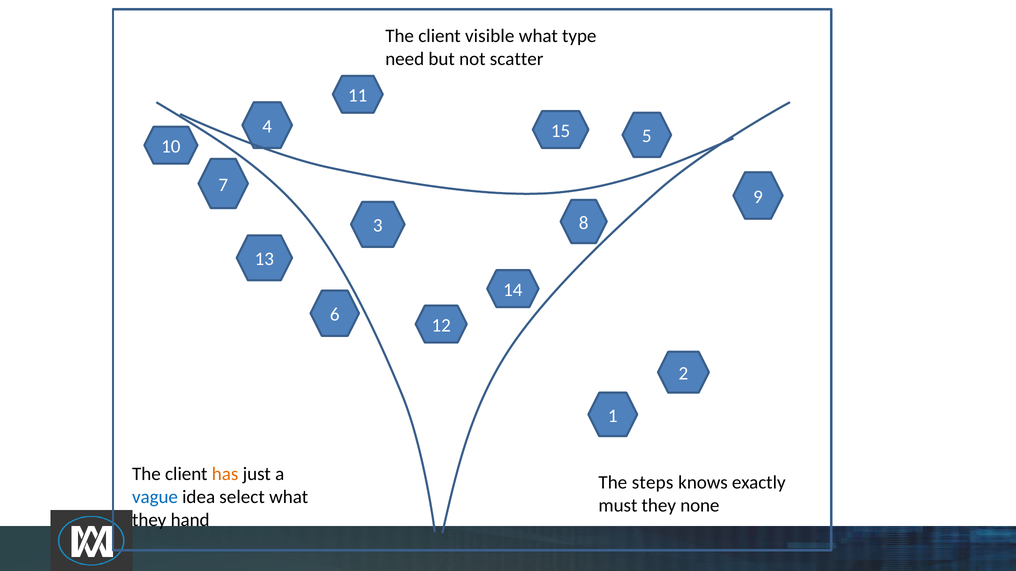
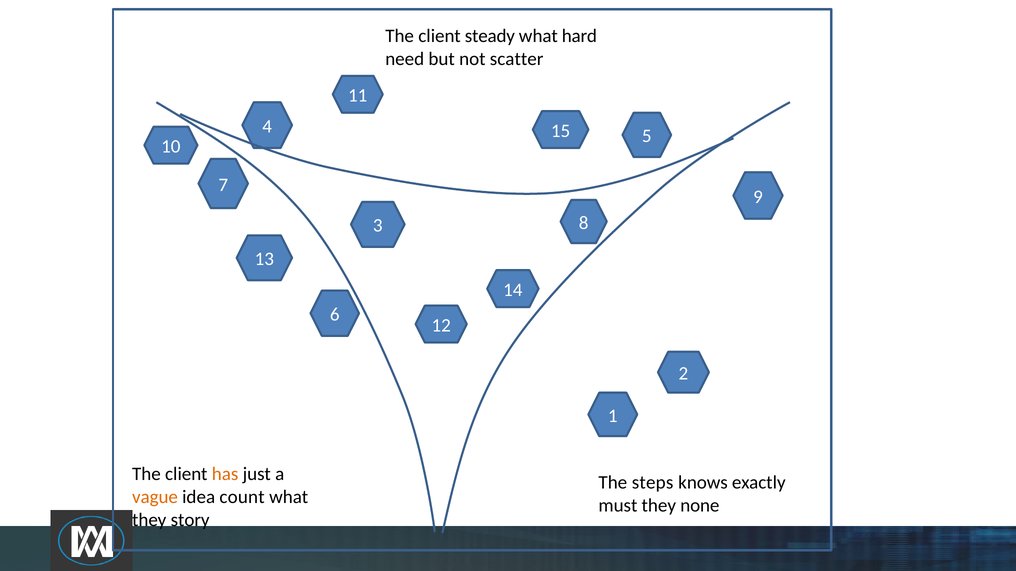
visible: visible -> steady
type: type -> hard
vague colour: blue -> orange
select: select -> count
hand: hand -> story
